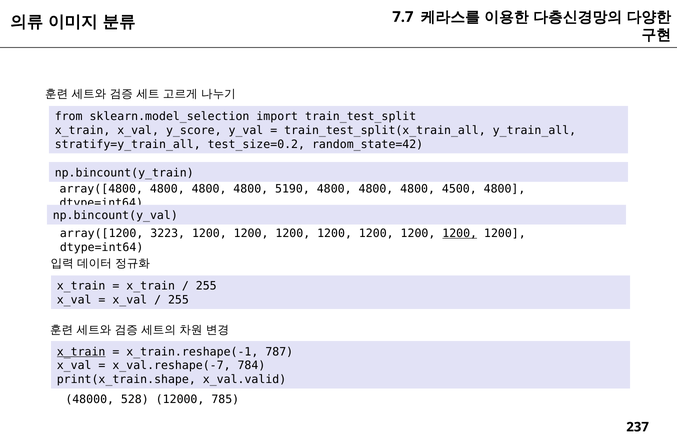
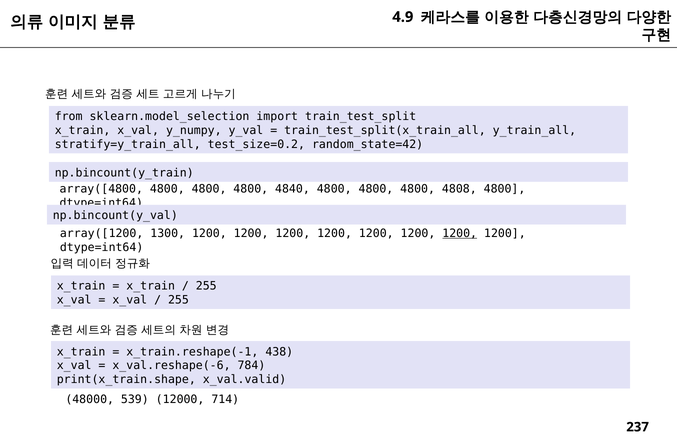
7.7: 7.7 -> 4.9
y_score: y_score -> y_numpy
5190: 5190 -> 4840
4500: 4500 -> 4808
3223: 3223 -> 1300
x_train at (81, 351) underline: present -> none
787: 787 -> 438
x_val.reshape(-7: x_val.reshape(-7 -> x_val.reshape(-6
528: 528 -> 539
785: 785 -> 714
